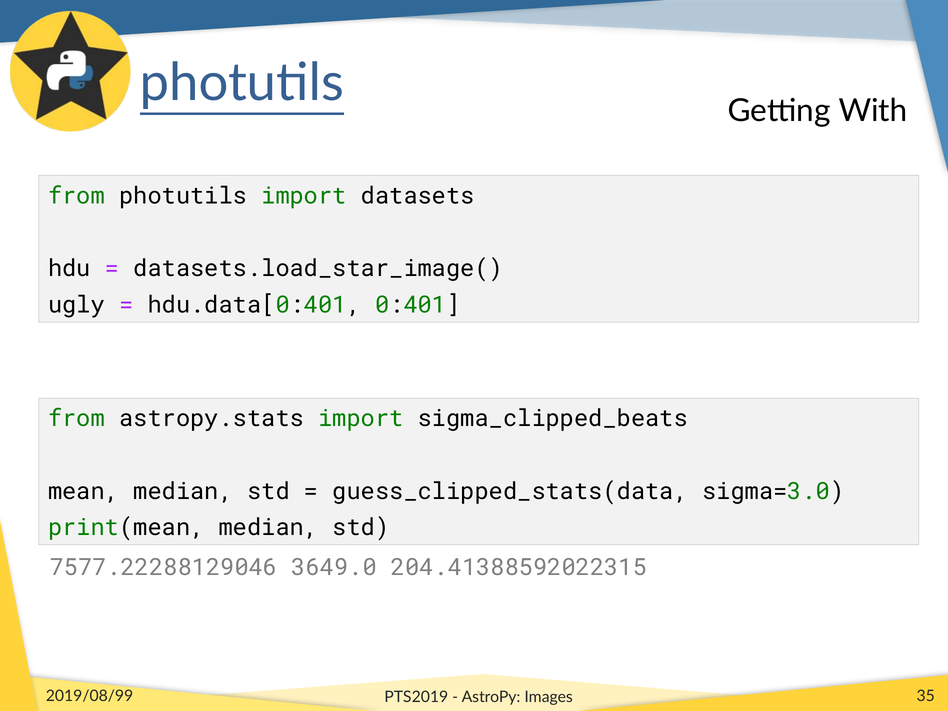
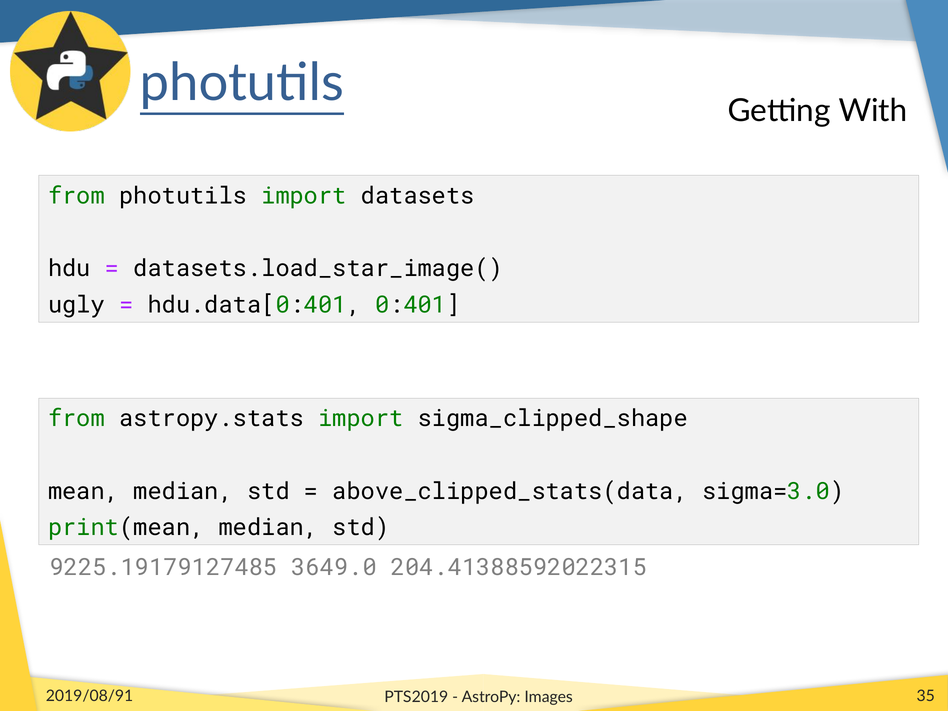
sigma_clipped_beats: sigma_clipped_beats -> sigma_clipped_shape
guess_clipped_stats(data: guess_clipped_stats(data -> above_clipped_stats(data
7577.22288129046: 7577.22288129046 -> 9225.19179127485
2019/08/99: 2019/08/99 -> 2019/08/91
